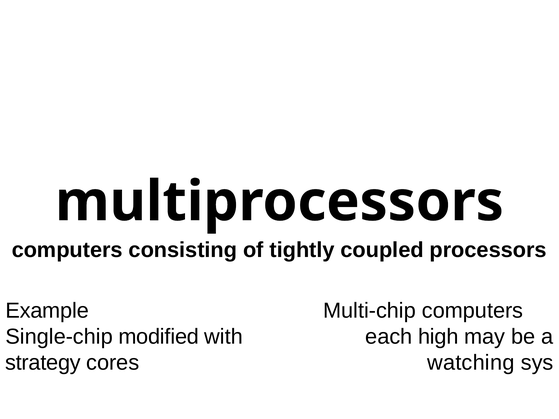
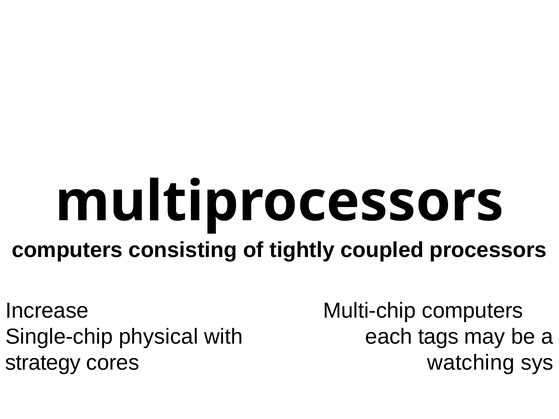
Example: Example -> Increase
modified: modified -> physical
high: high -> tags
